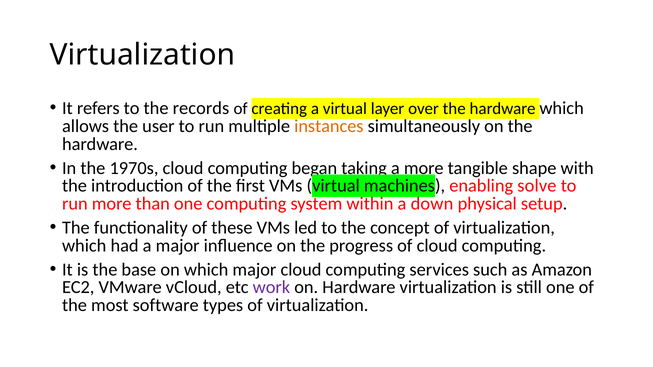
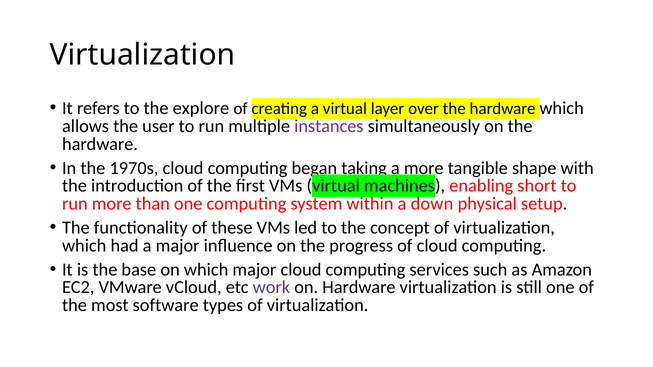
records: records -> explore
instances colour: orange -> purple
solve: solve -> short
